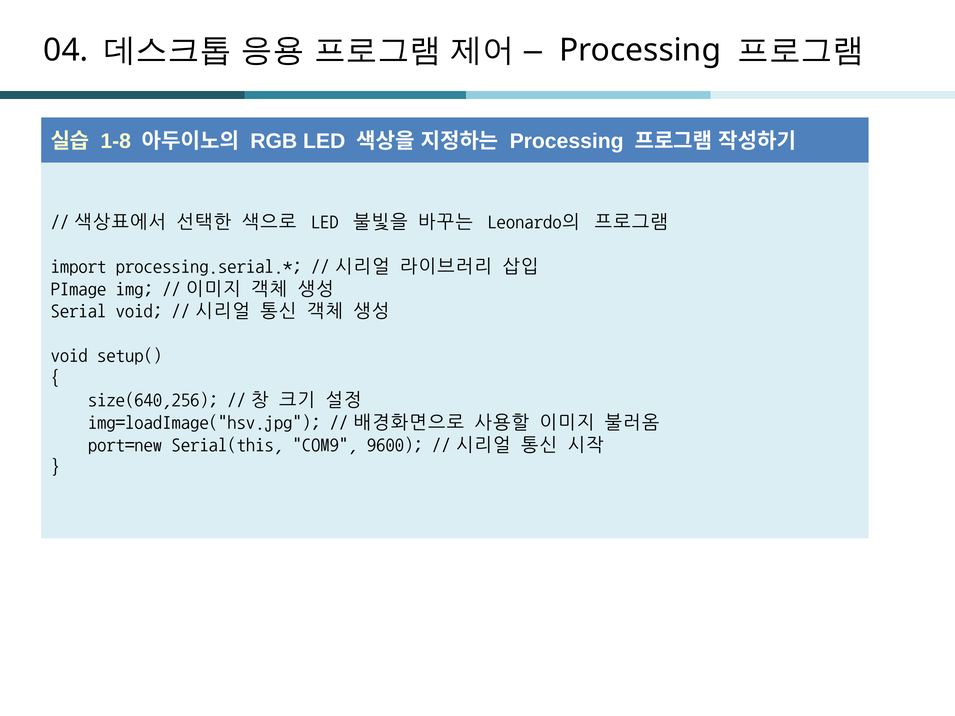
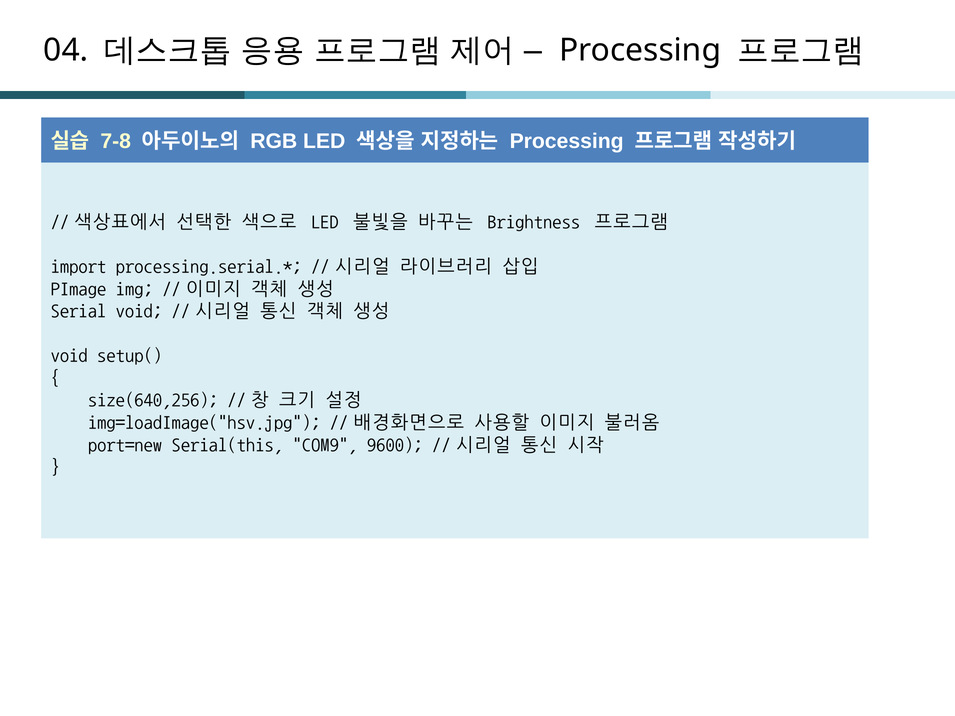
1-8: 1-8 -> 7-8
Leonardo의: Leonardo의 -> Brightness
